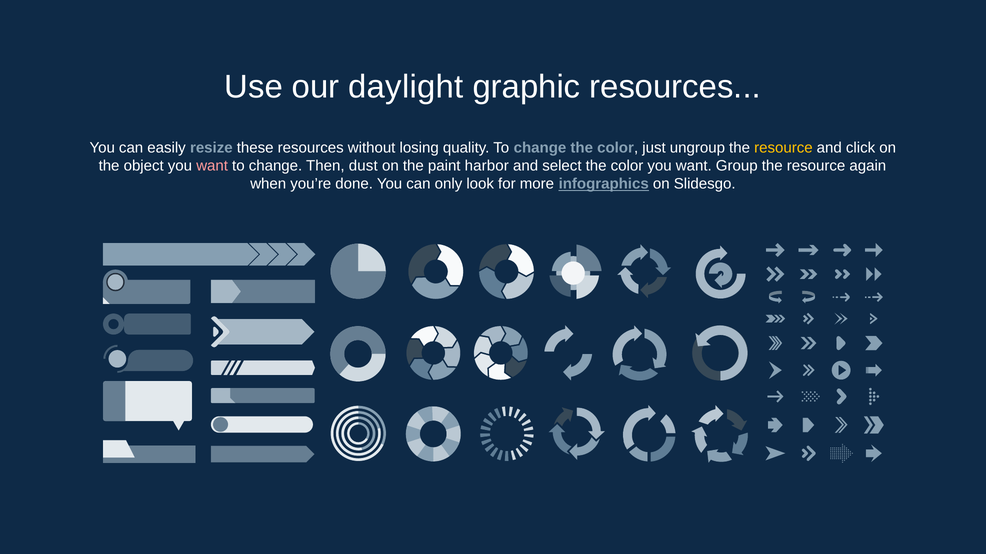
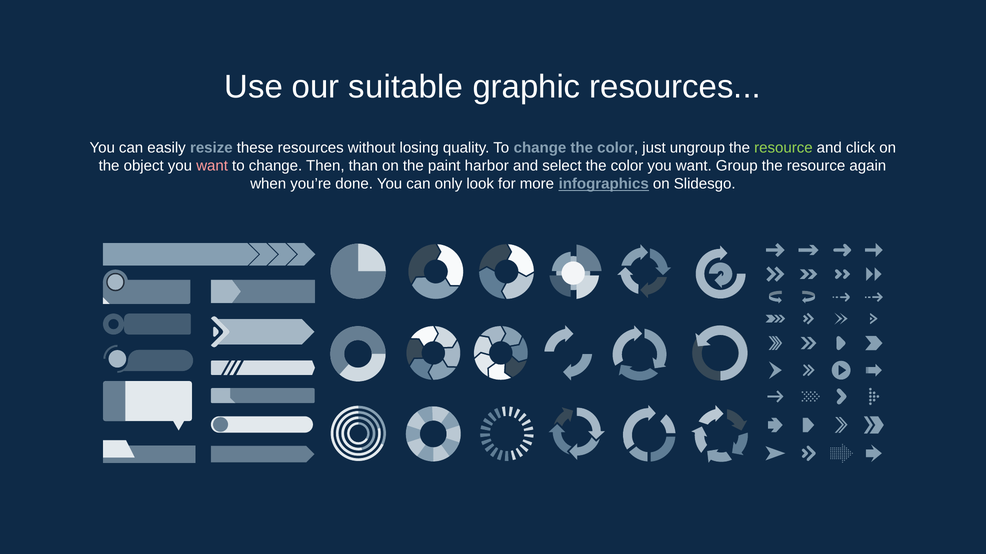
daylight: daylight -> suitable
resource at (783, 148) colour: yellow -> light green
dust: dust -> than
